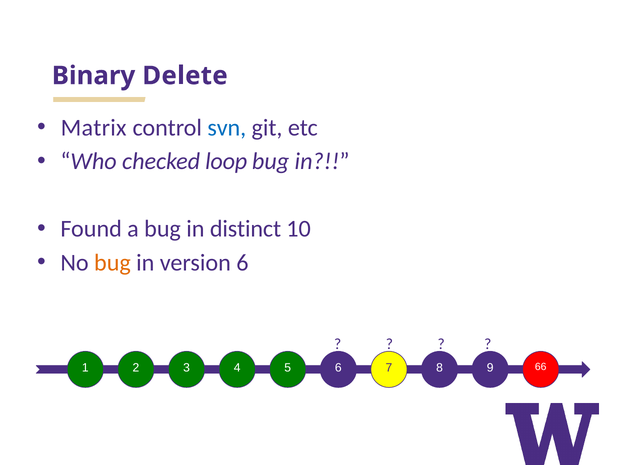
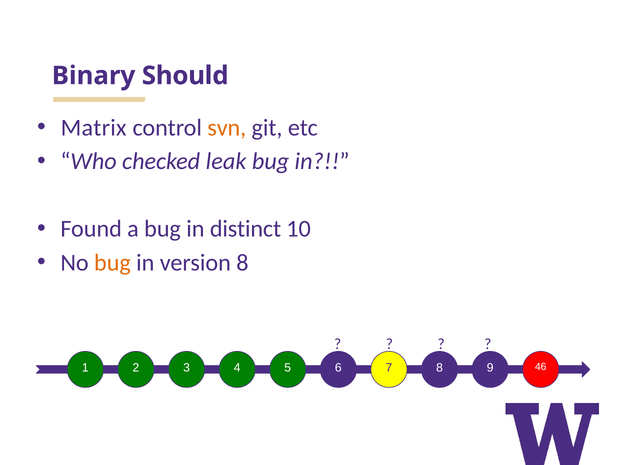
Delete: Delete -> Should
svn colour: blue -> orange
loop: loop -> leak
version 6: 6 -> 8
66: 66 -> 46
